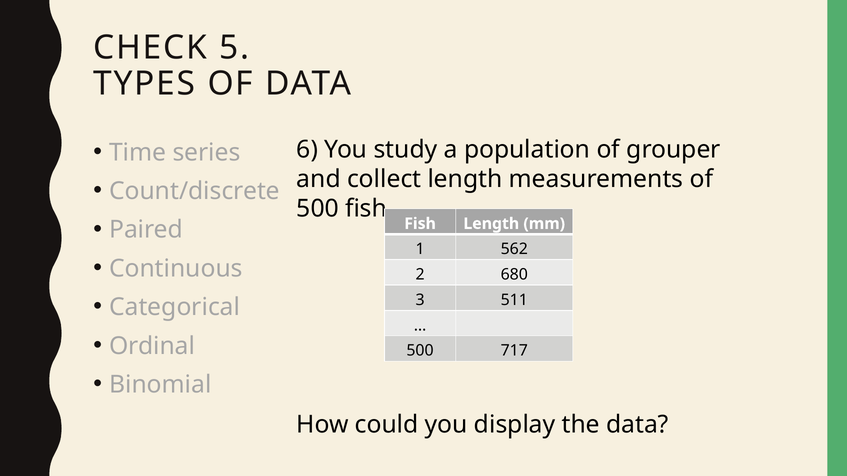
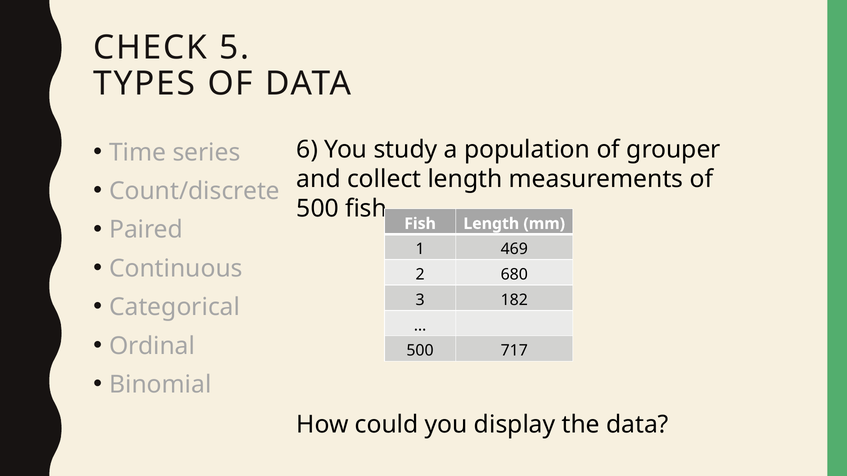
562: 562 -> 469
511: 511 -> 182
